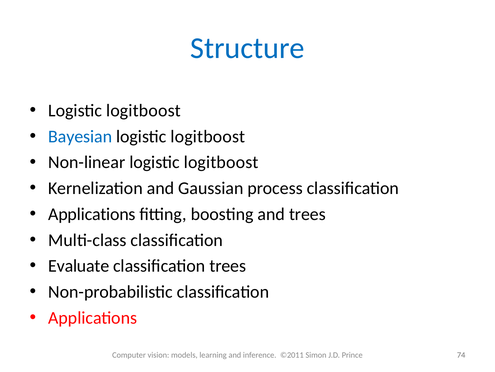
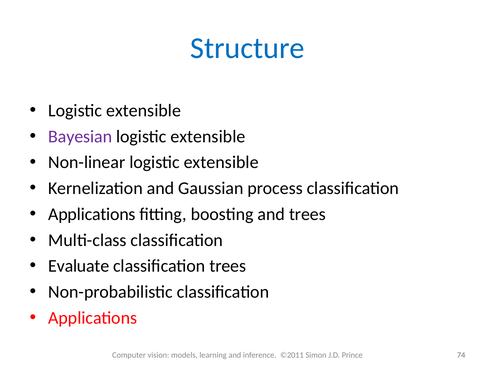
logitboost at (143, 110): logitboost -> extensible
Bayesian colour: blue -> purple
logitboost at (208, 136): logitboost -> extensible
Non-linear logistic logitboost: logitboost -> extensible
